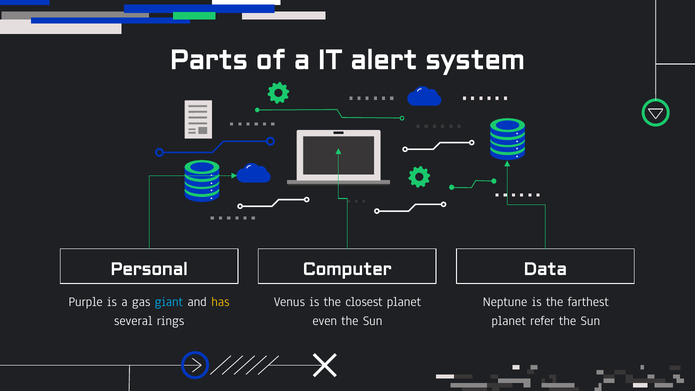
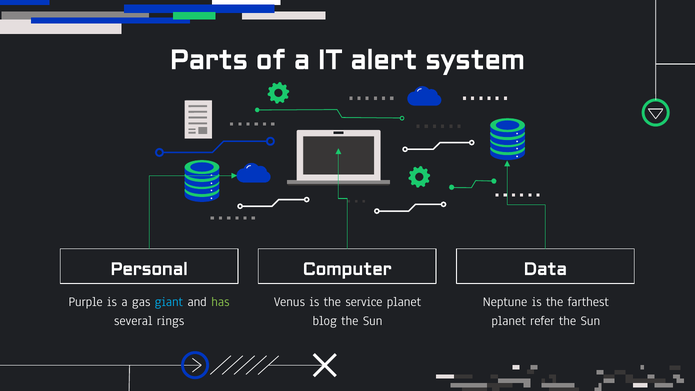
has colour: yellow -> light green
closest: closest -> service
even: even -> blog
